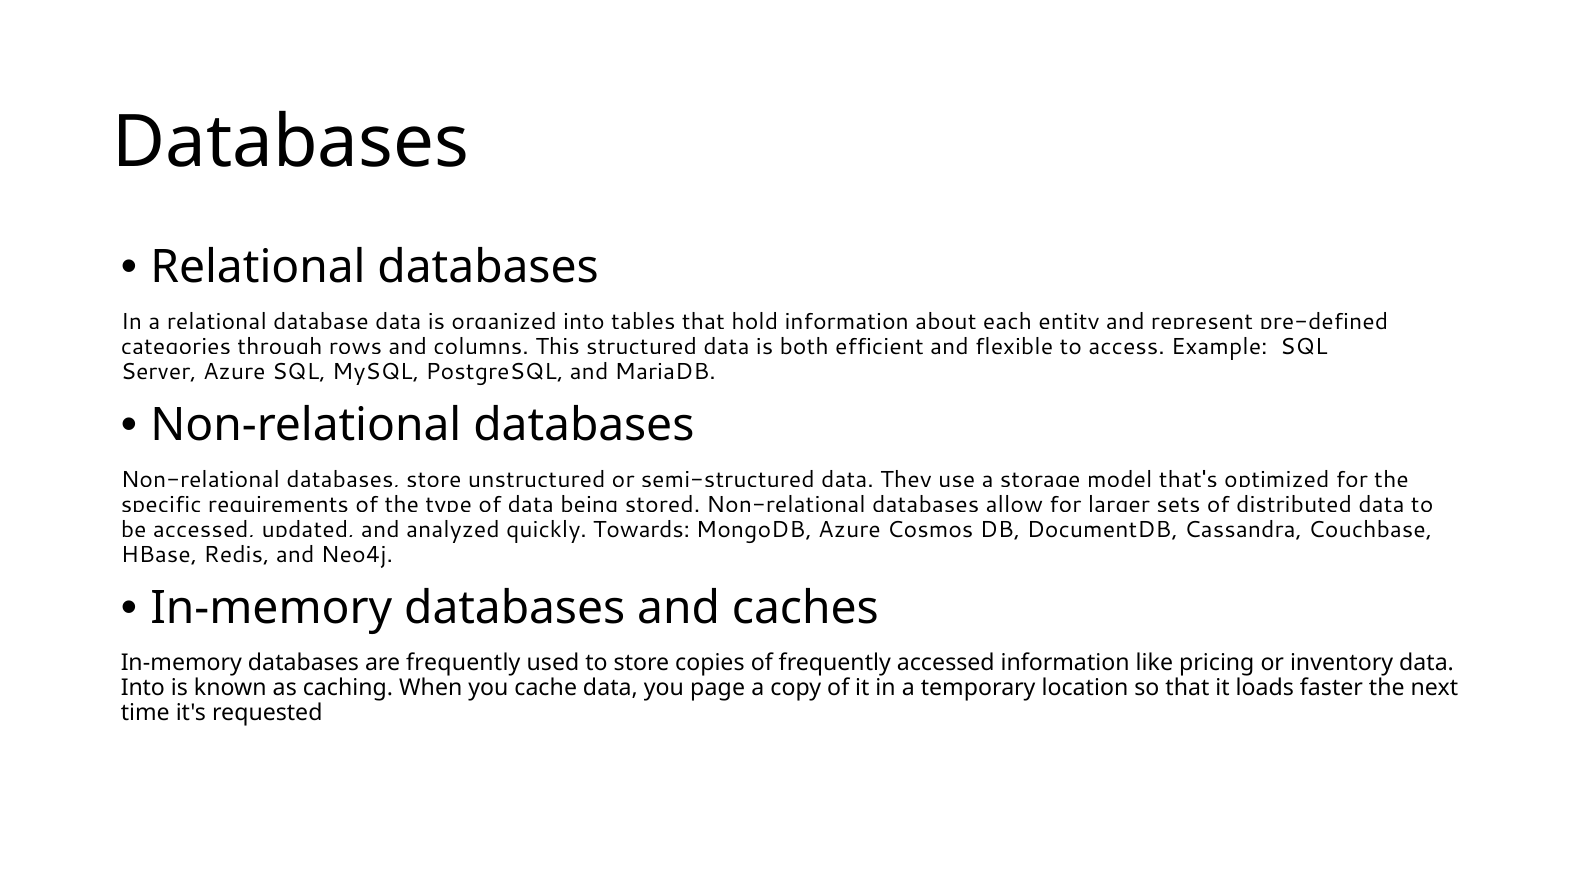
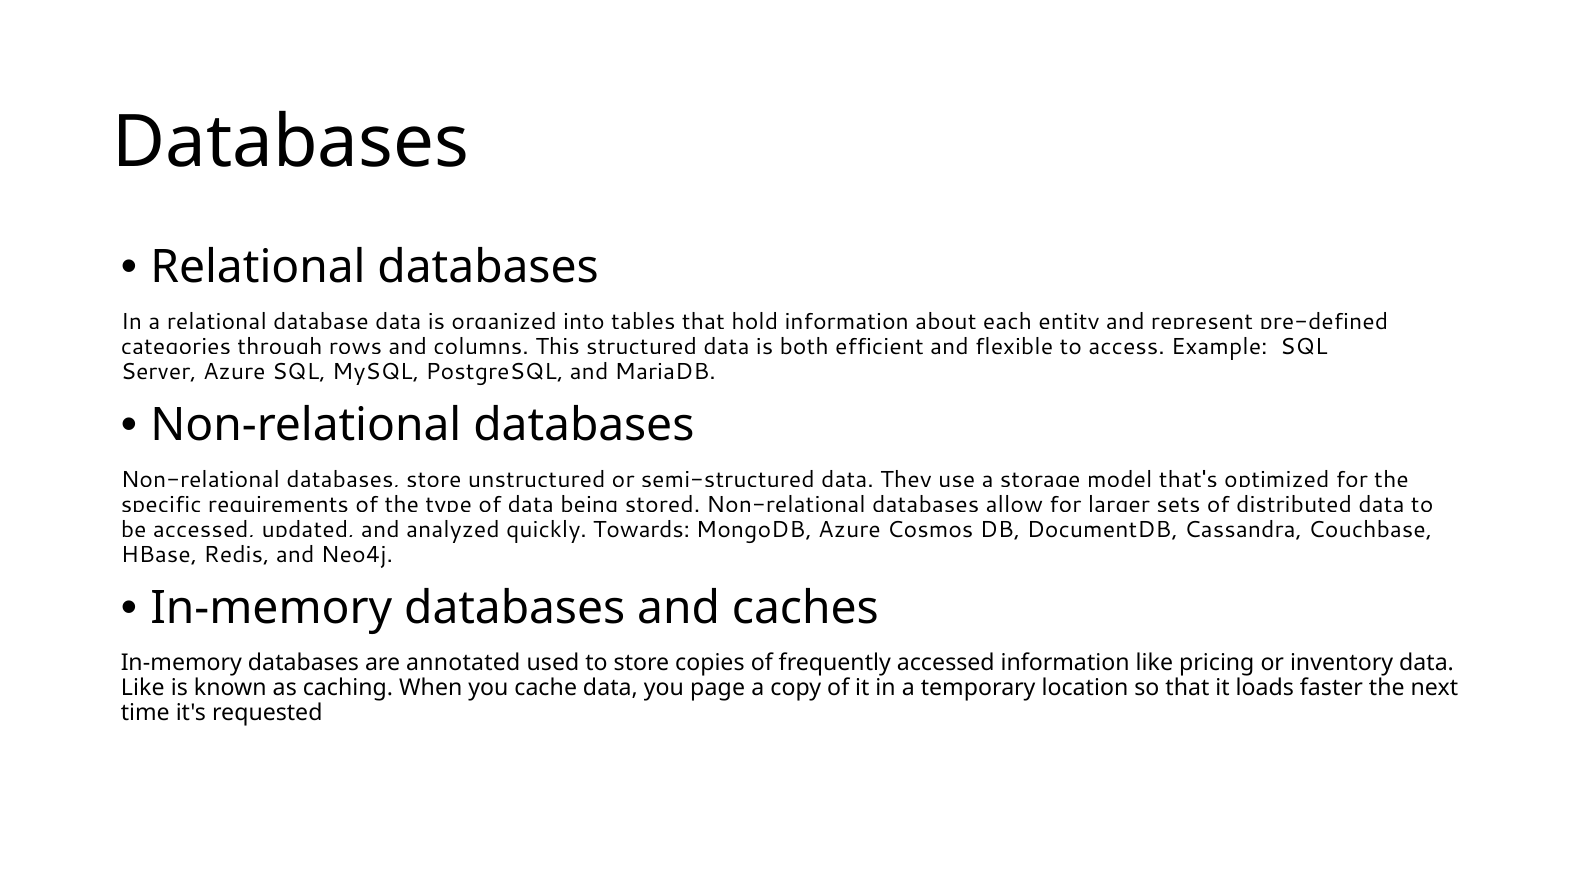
are frequently: frequently -> annotated
Into at (143, 688): Into -> Like
